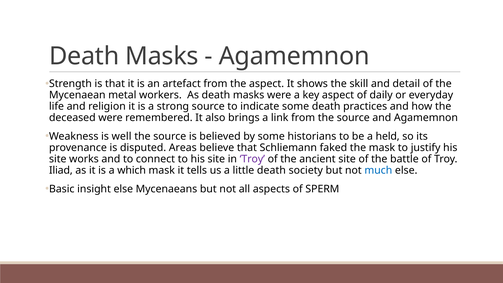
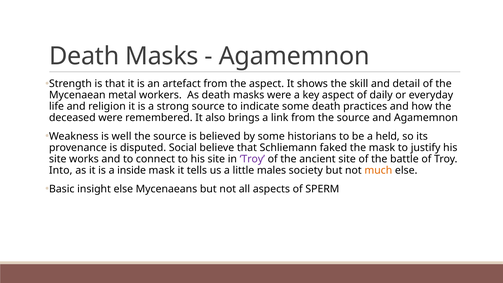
Areas: Areas -> Social
Iliad: Iliad -> Into
which: which -> inside
little death: death -> males
much colour: blue -> orange
